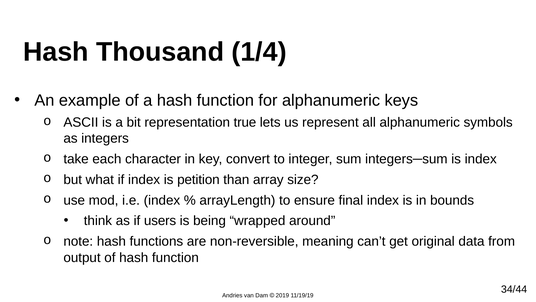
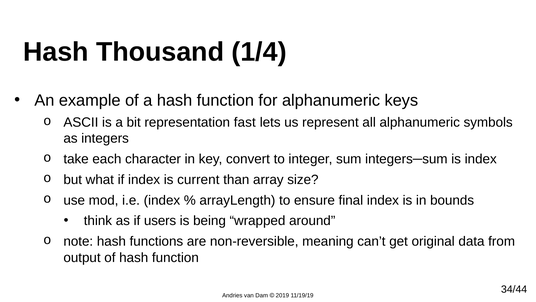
true: true -> fast
petition: petition -> current
